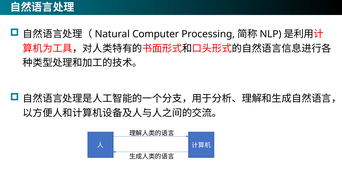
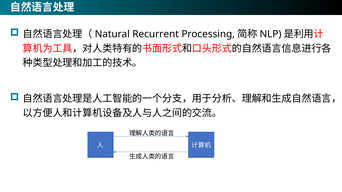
Computer: Computer -> Recurrent
